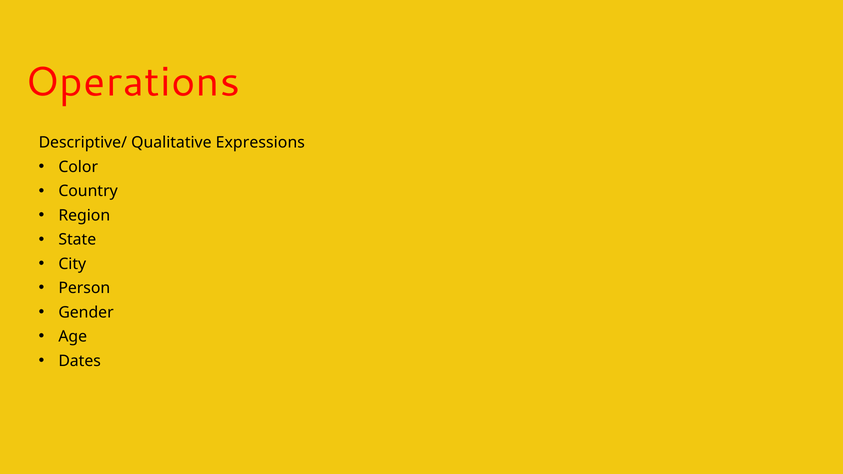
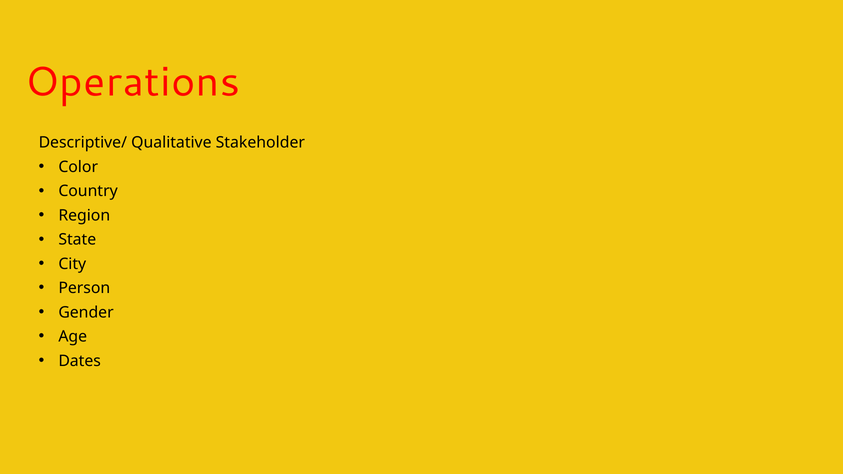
Expressions: Expressions -> Stakeholder
